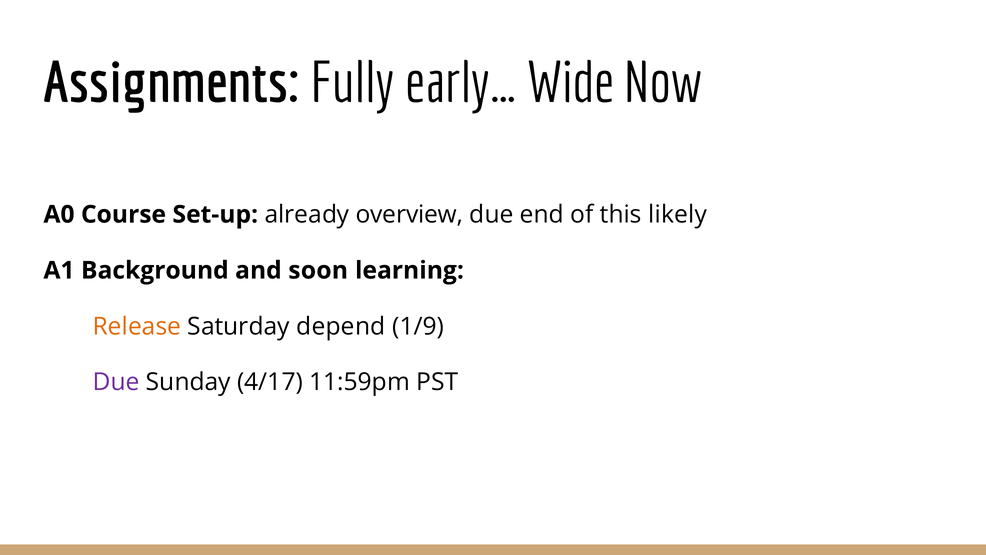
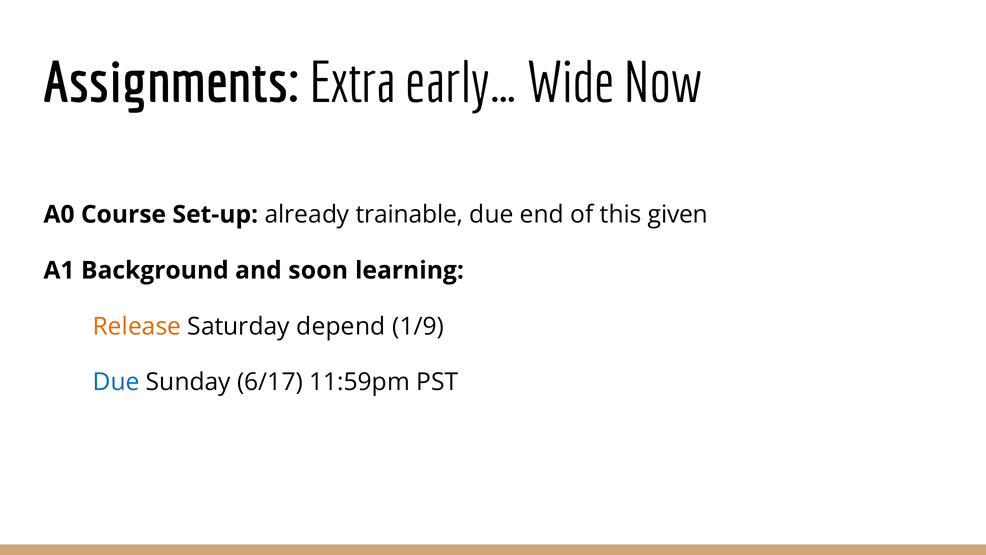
Fully: Fully -> Extra
overview: overview -> trainable
likely: likely -> given
Due at (116, 382) colour: purple -> blue
4/17: 4/17 -> 6/17
